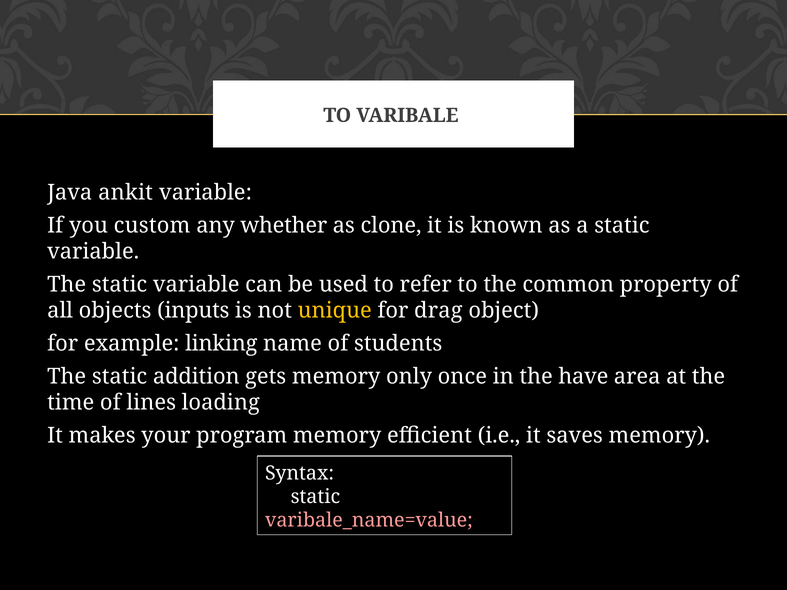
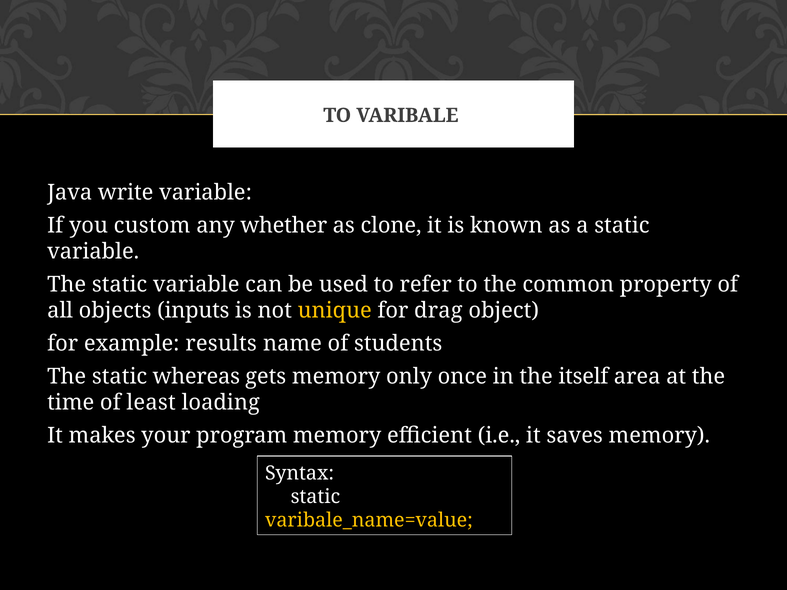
ankit: ankit -> write
linking: linking -> results
addition: addition -> whereas
have: have -> itself
lines: lines -> least
varibale_name=value colour: pink -> yellow
